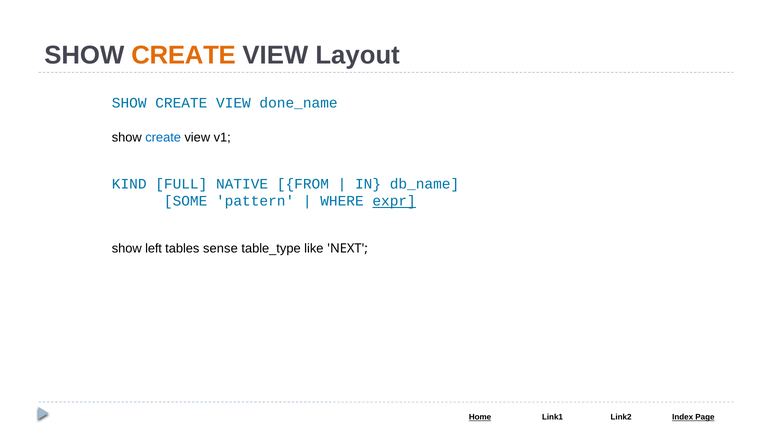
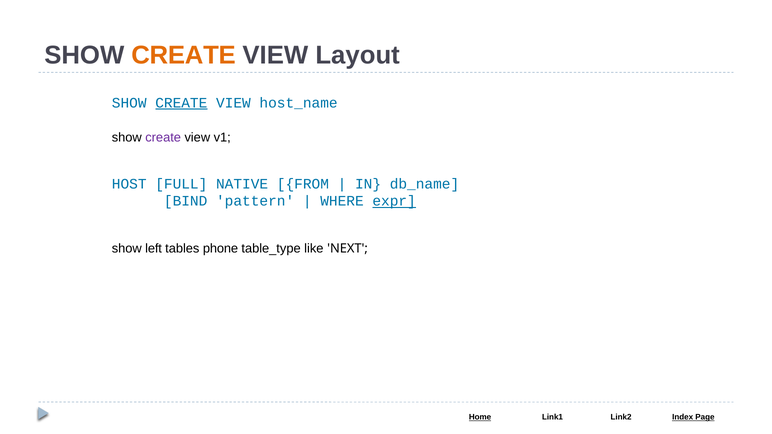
CREATE at (181, 103) underline: none -> present
done_name: done_name -> host_name
create at (163, 138) colour: blue -> purple
KIND: KIND -> HOST
SOME: SOME -> BIND
sense: sense -> phone
